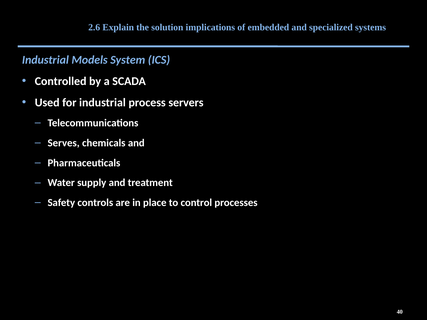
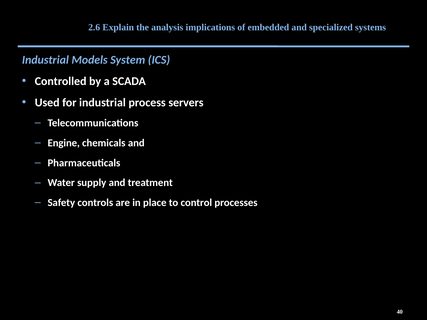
solution: solution -> analysis
Serves: Serves -> Engine
